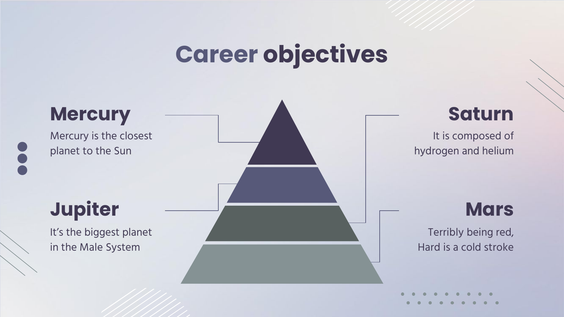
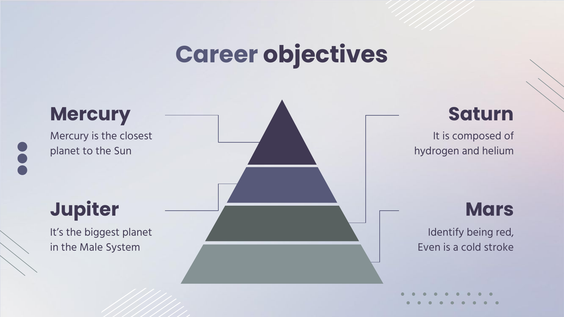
Terribly: Terribly -> Identify
Hard: Hard -> Even
